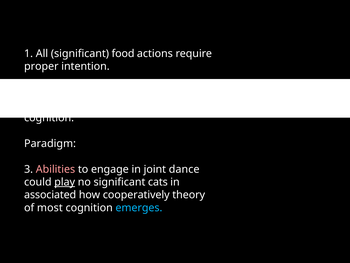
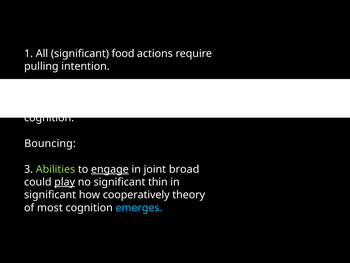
proper: proper -> pulling
Paradigm: Paradigm -> Bouncing
Abilities colour: pink -> light green
engage underline: none -> present
dance: dance -> broad
cats: cats -> thin
associated at (50, 195): associated -> significant
